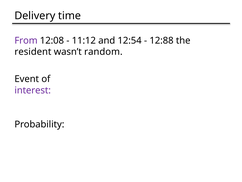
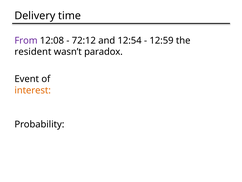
11:12: 11:12 -> 72:12
12:88: 12:88 -> 12:59
random: random -> paradox
interest colour: purple -> orange
